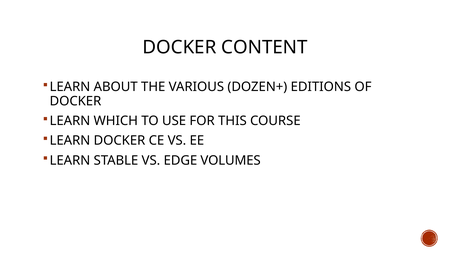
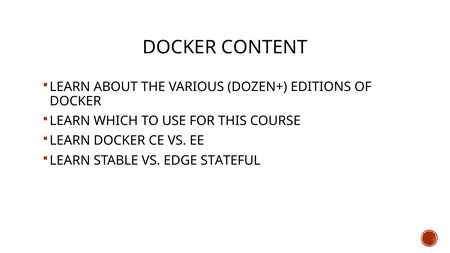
VOLUMES: VOLUMES -> STATEFUL
